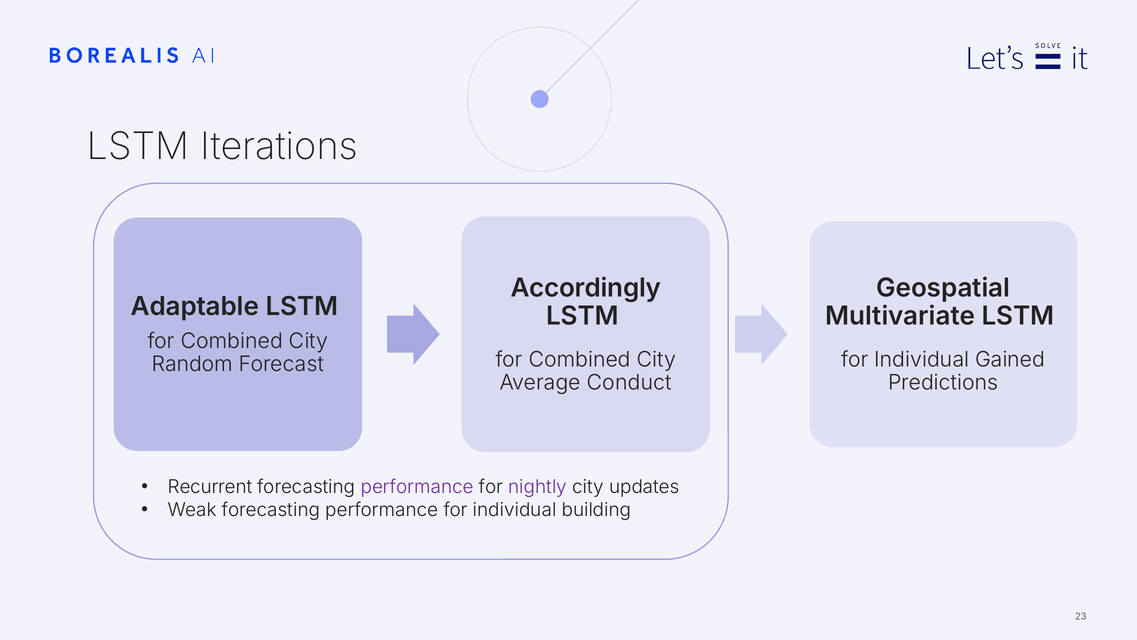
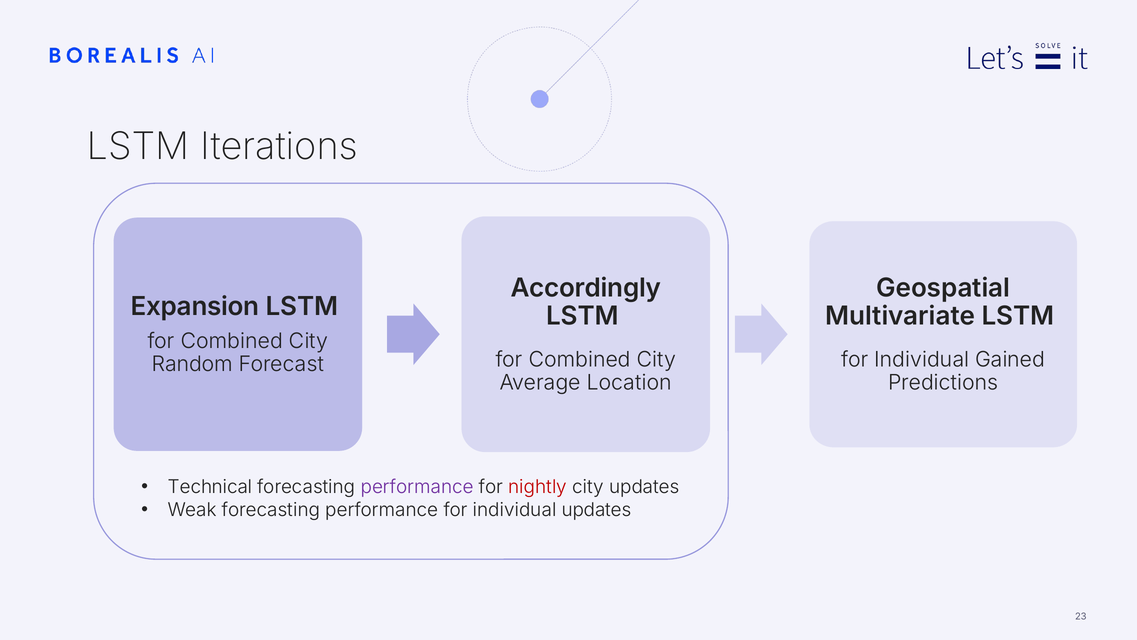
Adaptable: Adaptable -> Expansion
Conduct: Conduct -> Location
Recurrent: Recurrent -> Technical
nightly colour: purple -> red
individual building: building -> updates
